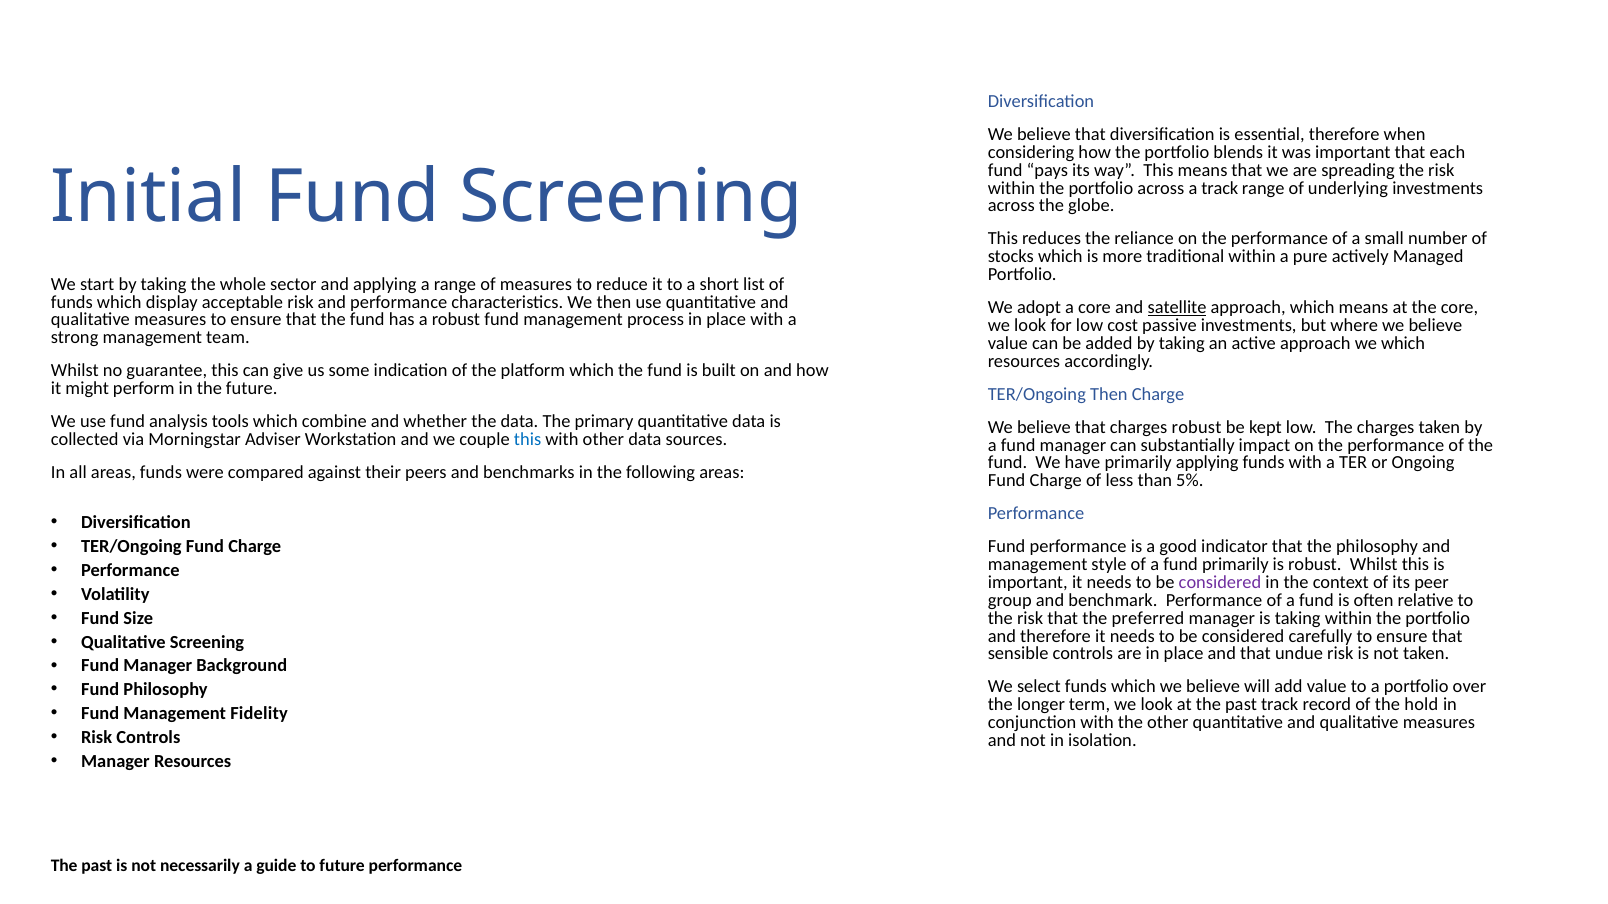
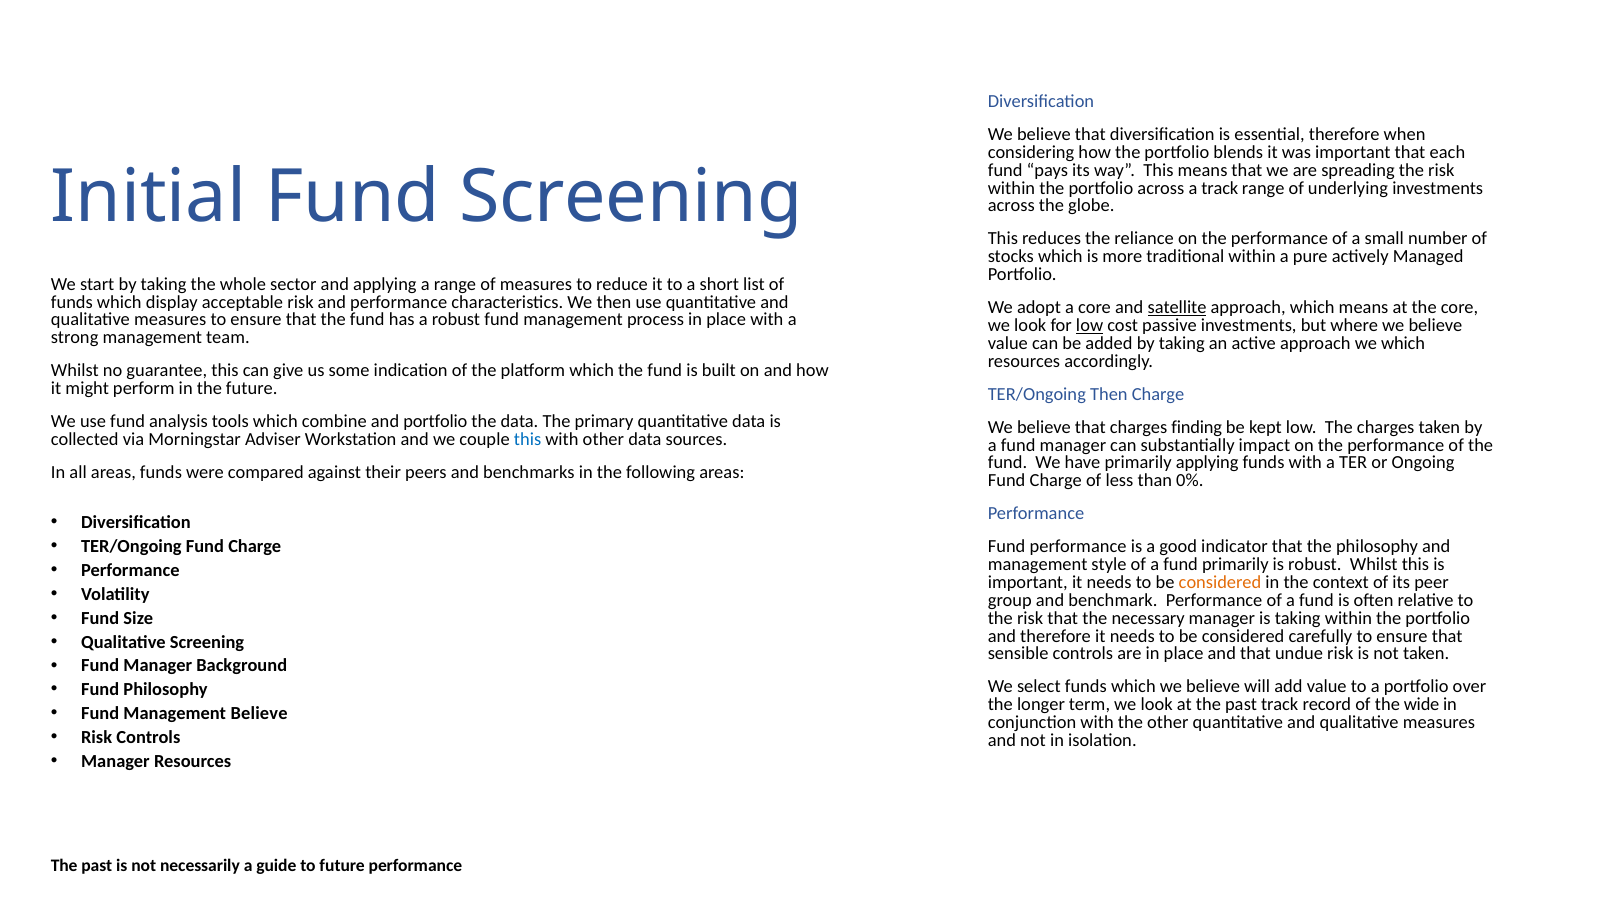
low at (1090, 326) underline: none -> present
and whether: whether -> portfolio
charges robust: robust -> finding
5%: 5% -> 0%
considered at (1220, 583) colour: purple -> orange
preferred: preferred -> necessary
hold: hold -> wide
Management Fidelity: Fidelity -> Believe
